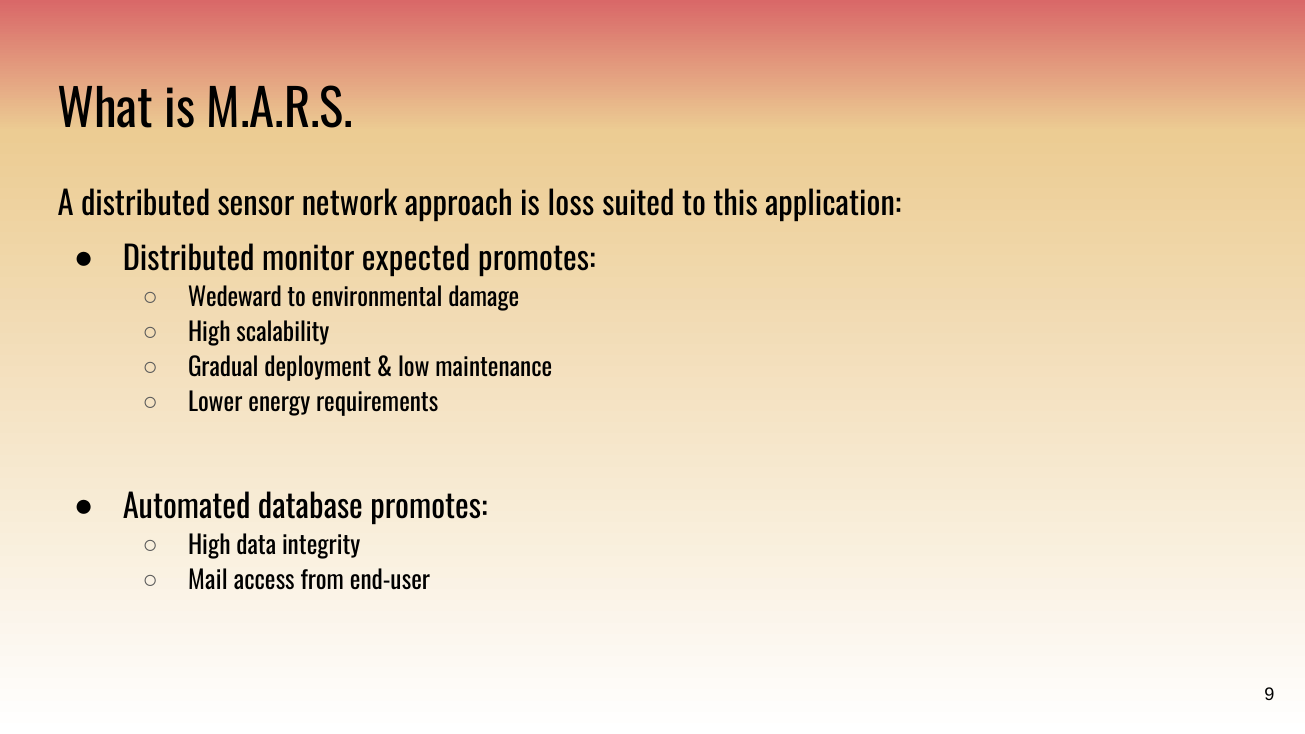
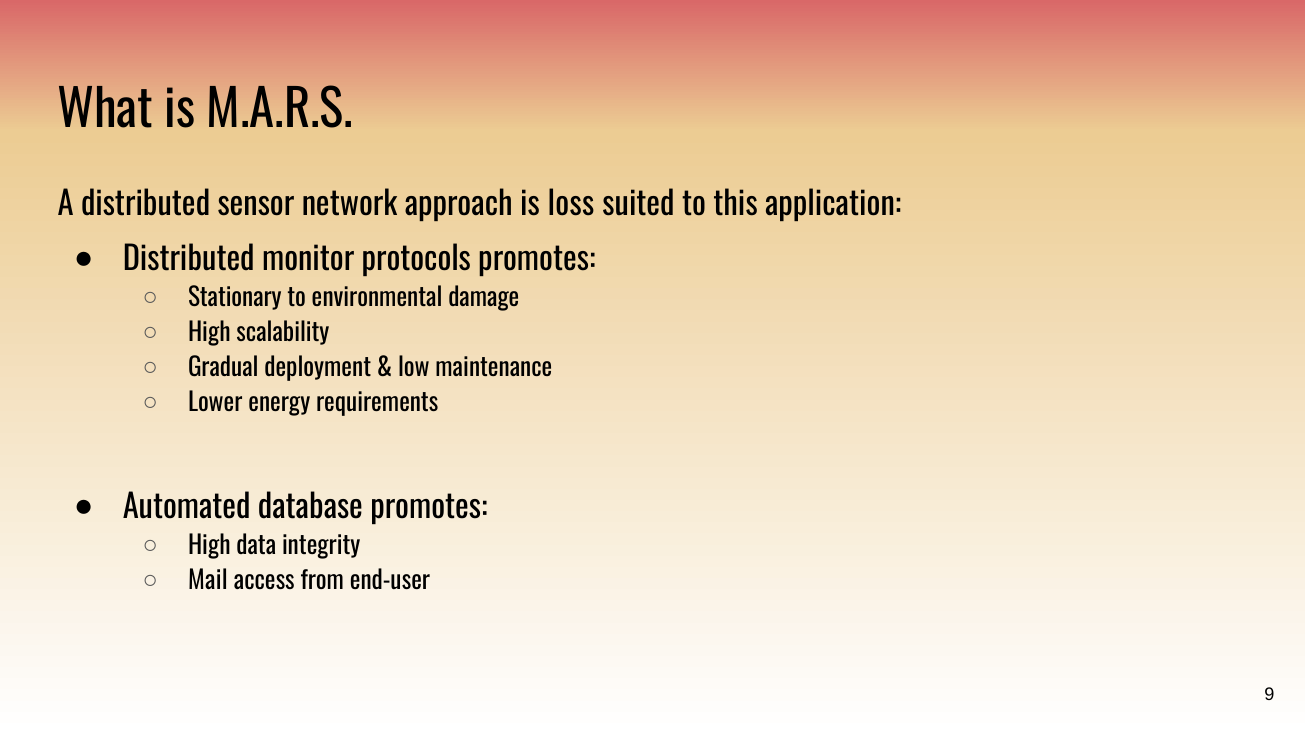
expected: expected -> protocols
Wedeward: Wedeward -> Stationary
